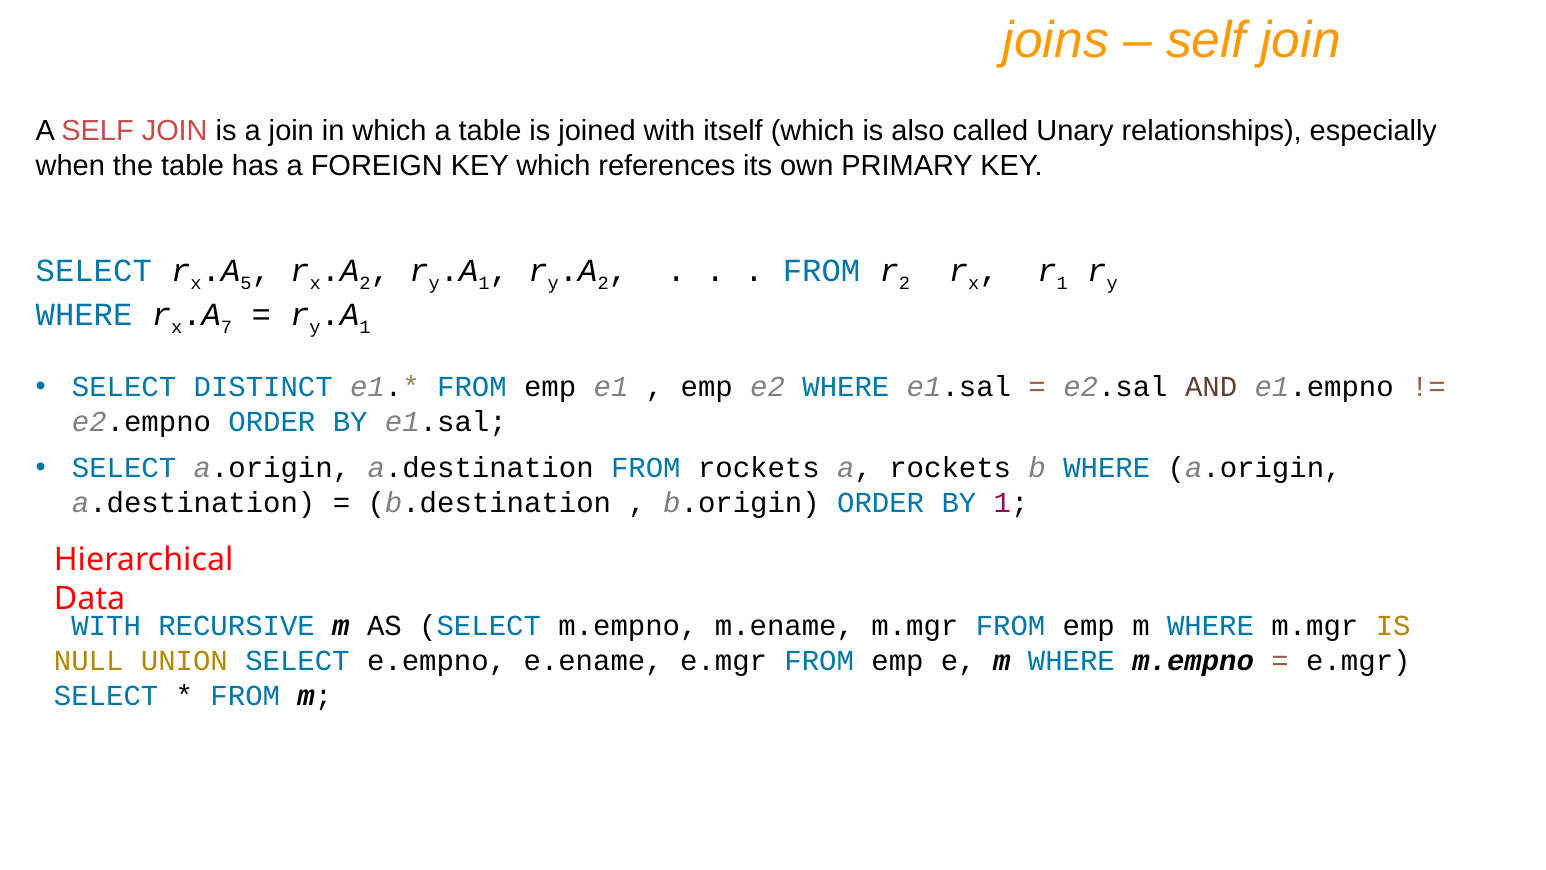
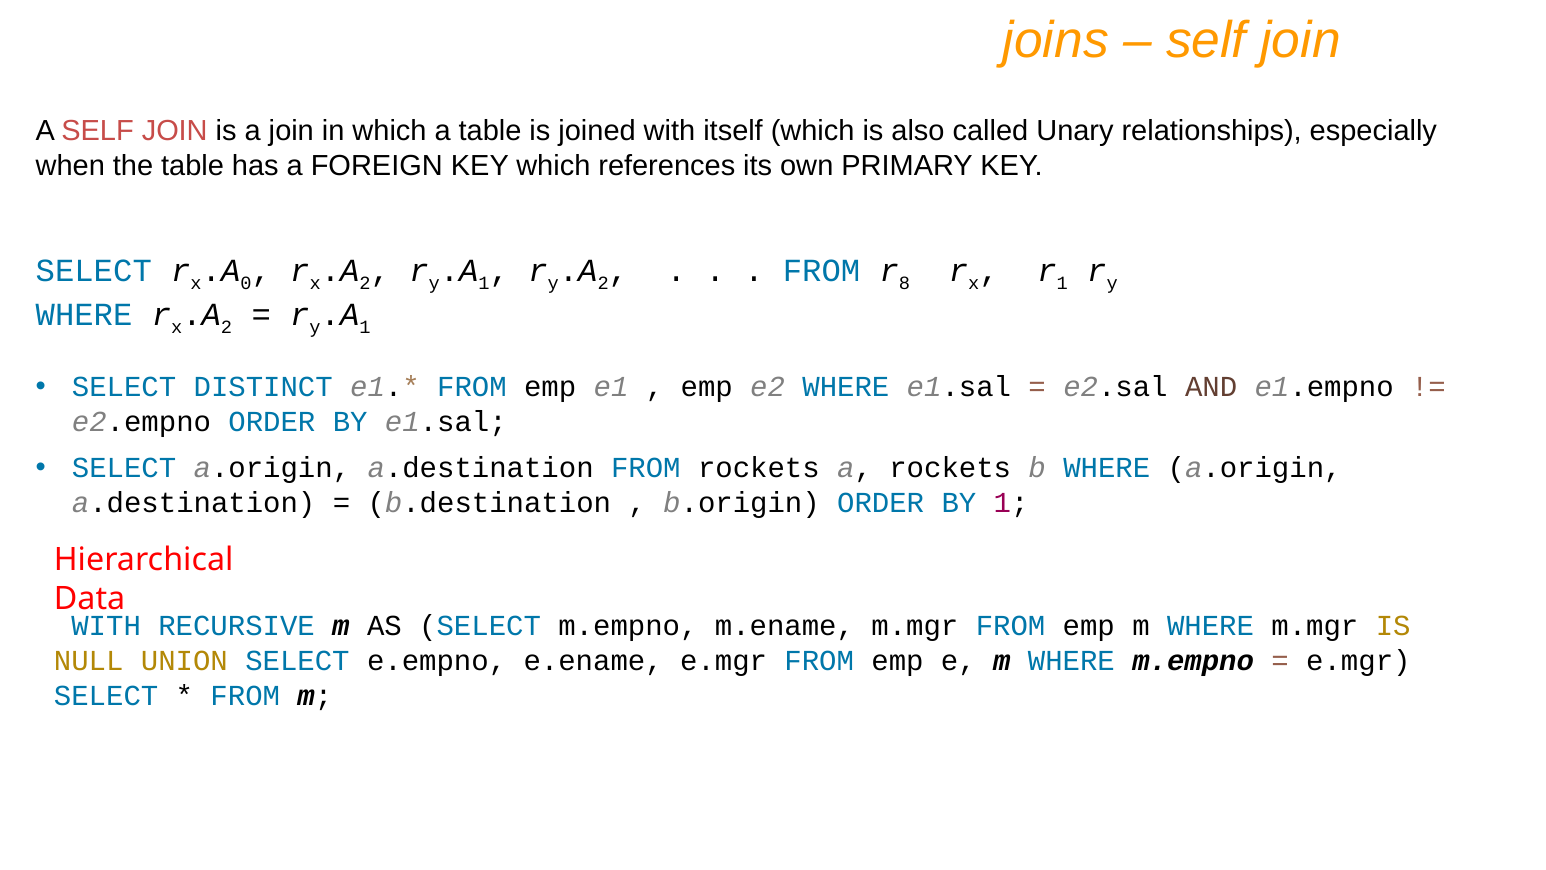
5: 5 -> 0
2 at (905, 283): 2 -> 8
7 at (227, 327): 7 -> 2
